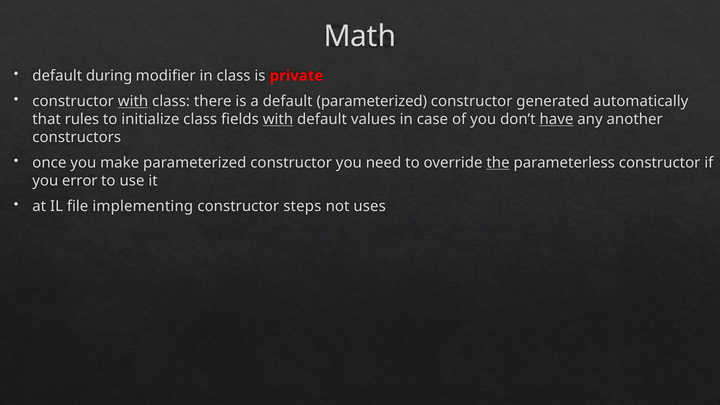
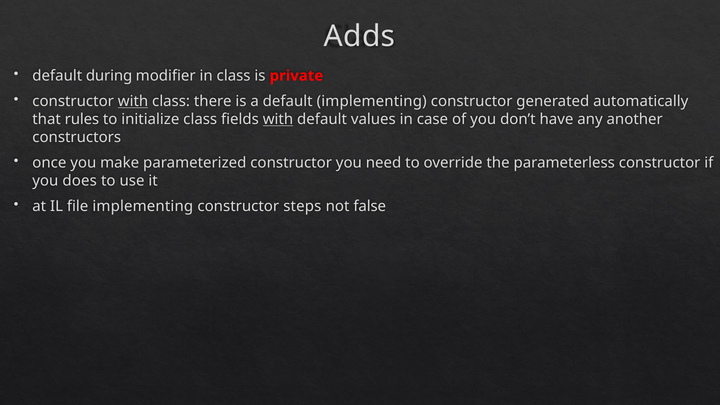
Math: Math -> Adds
default parameterized: parameterized -> implementing
have underline: present -> none
the underline: present -> none
error: error -> does
uses: uses -> false
